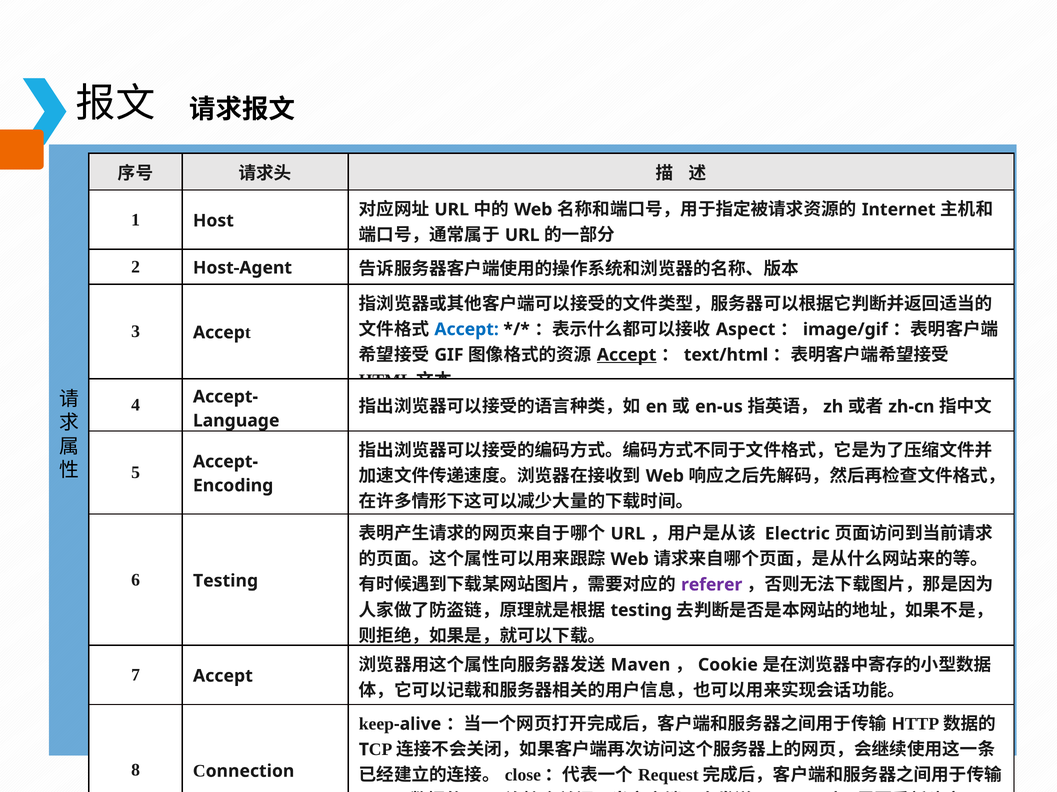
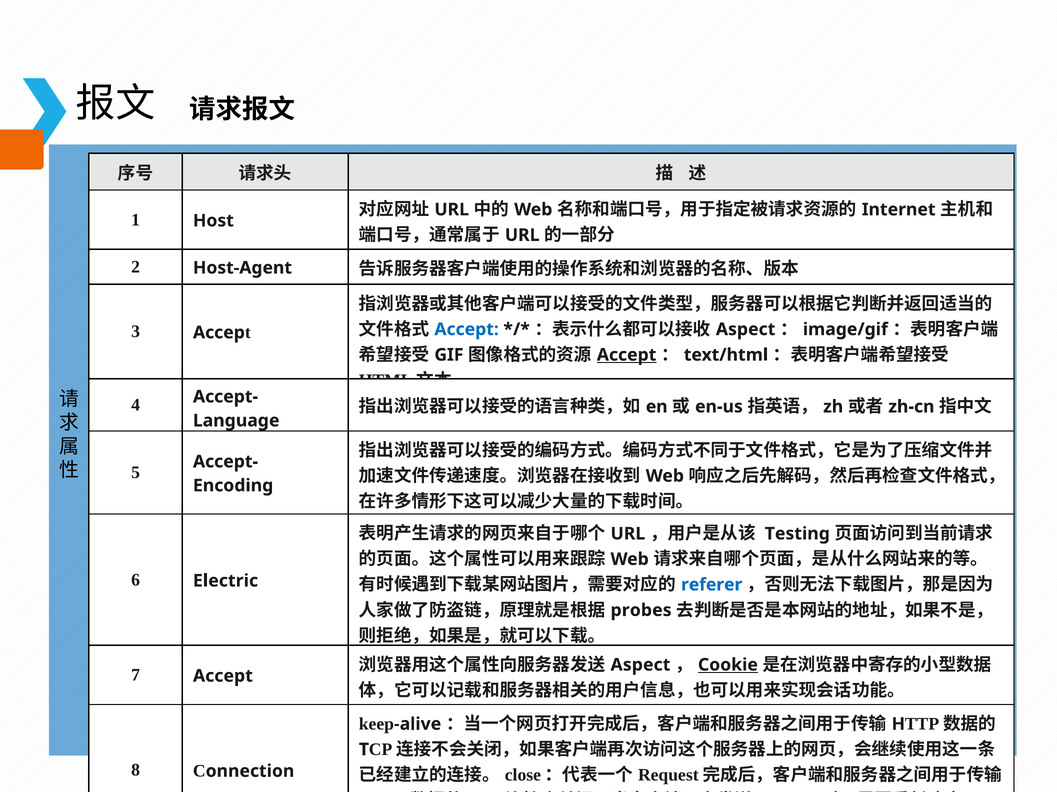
Electric: Electric -> Testing
6 Testing: Testing -> Electric
referer colour: purple -> blue
testing at (641, 611): testing -> probes
Maven at (640, 665): Maven -> Aspect
Cookie underline: none -> present
